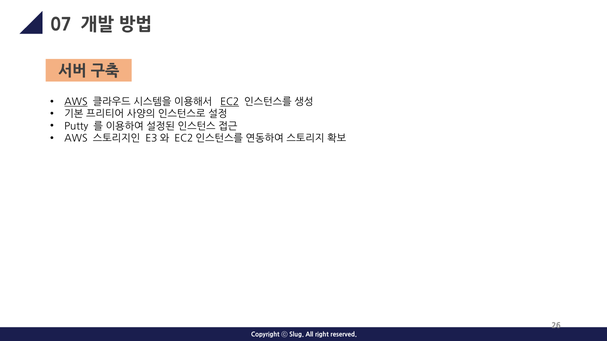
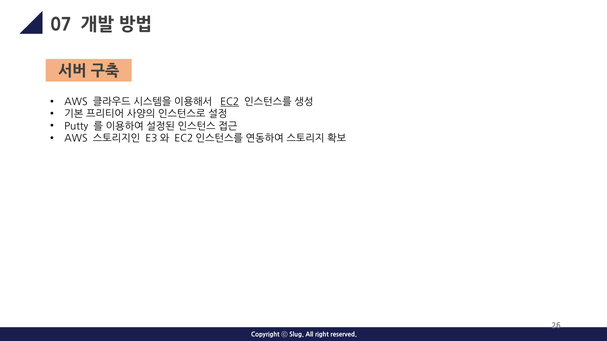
AWS at (76, 102) underline: present -> none
